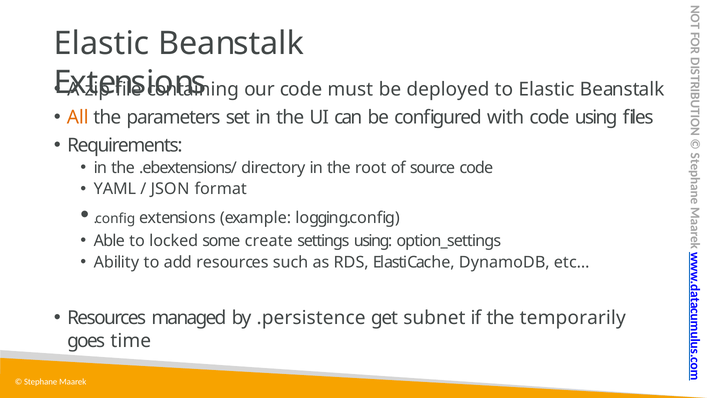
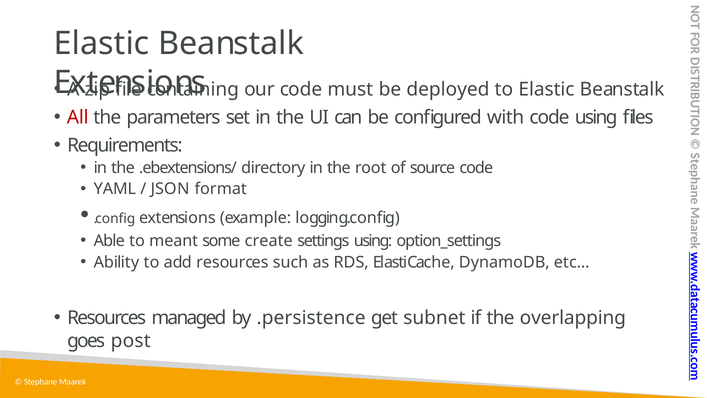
All colour: orange -> red
locked: locked -> meant
temporarily: temporarily -> overlapping
time: time -> post
